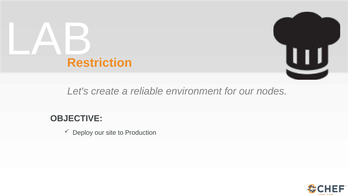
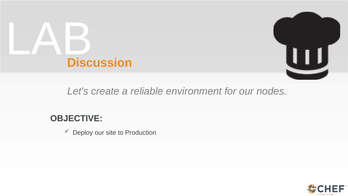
Restriction: Restriction -> Discussion
